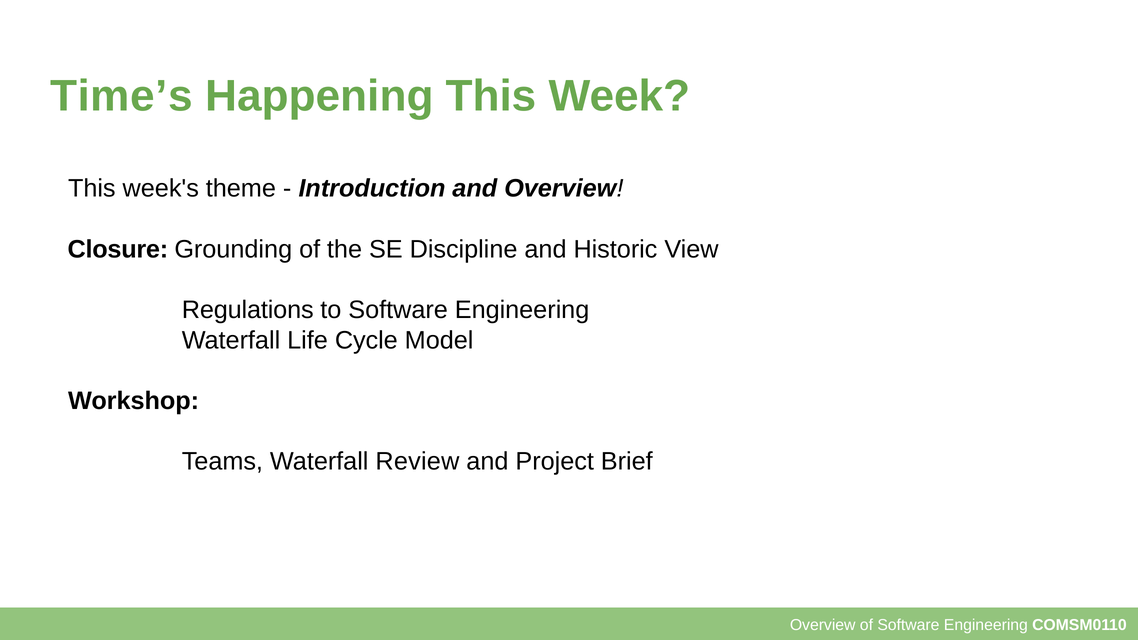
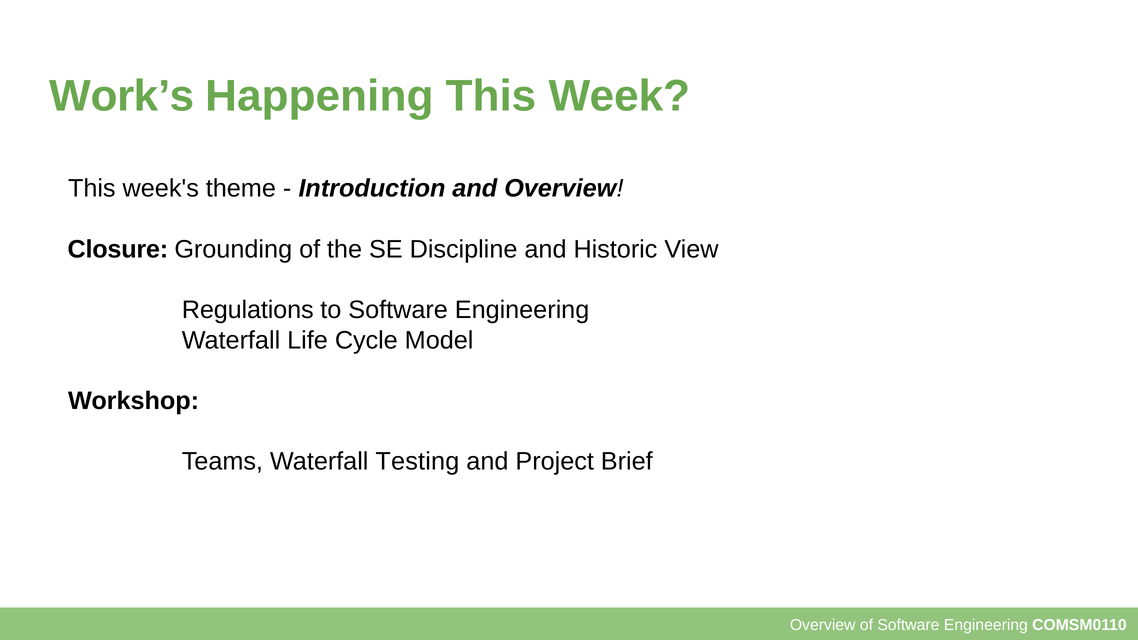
Time’s: Time’s -> Work’s
Review: Review -> Testing
